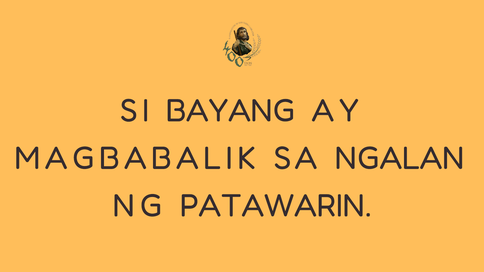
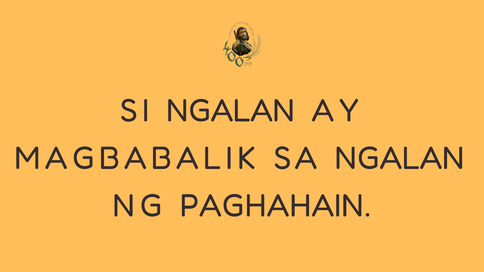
SI BAYANG: BAYANG -> NGALAN
PATAWARIN: PATAWARIN -> PAGHAHAIN
